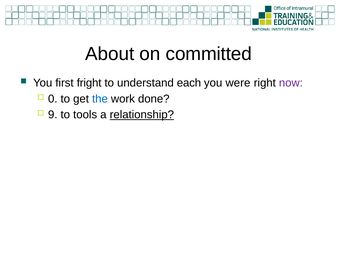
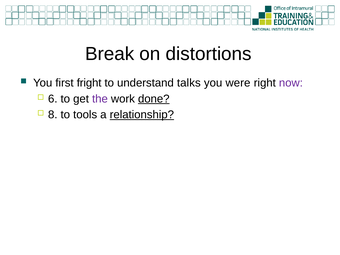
About: About -> Break
committed: committed -> distortions
each: each -> talks
0: 0 -> 6
the colour: blue -> purple
done underline: none -> present
9: 9 -> 8
